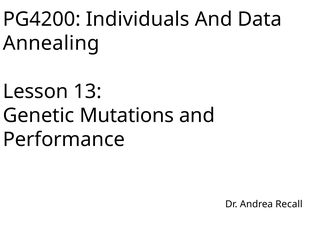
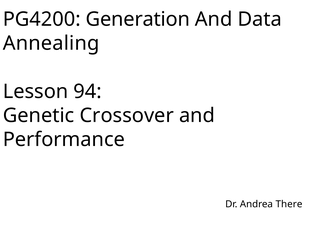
Individuals: Individuals -> Generation
13: 13 -> 94
Mutations: Mutations -> Crossover
Recall: Recall -> There
